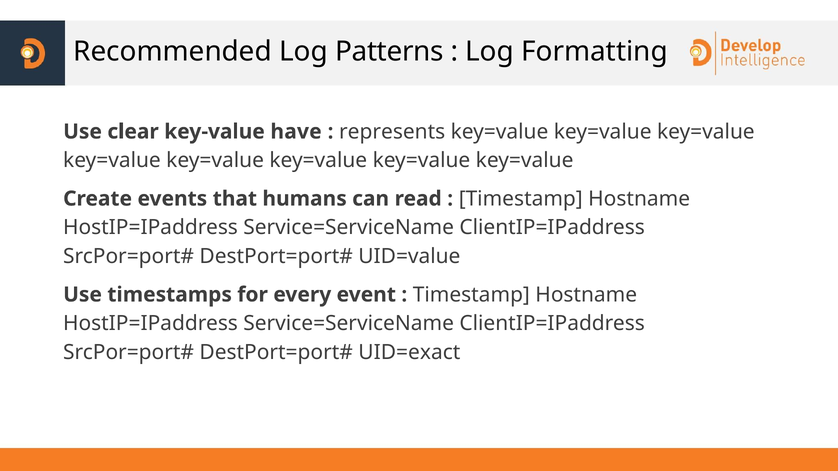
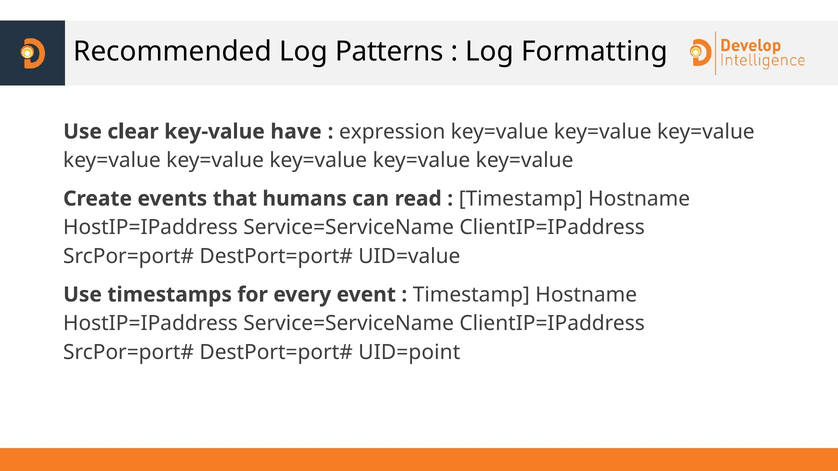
represents: represents -> expression
UID=exact: UID=exact -> UID=point
